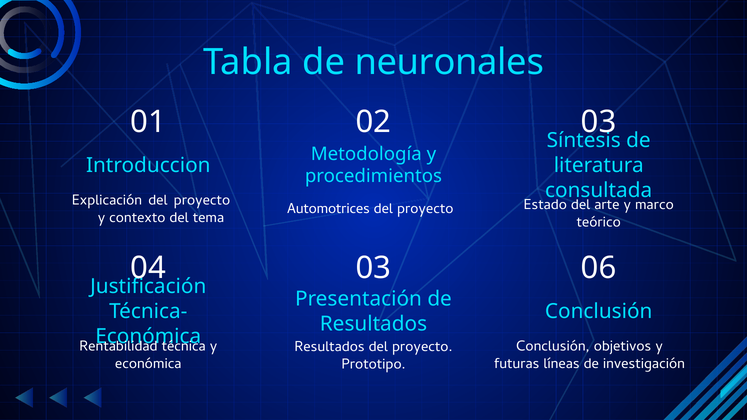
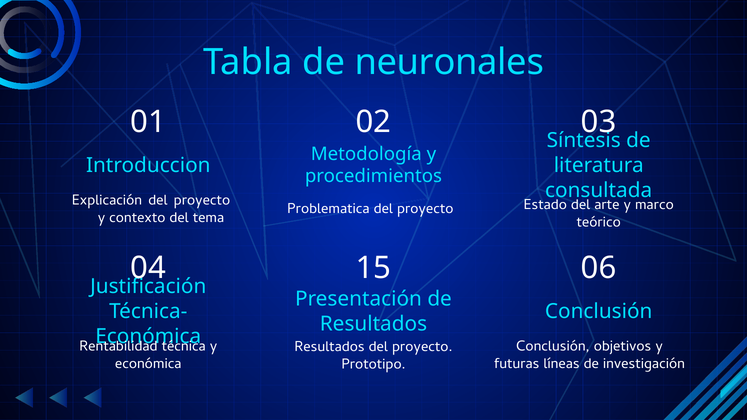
Automotrices: Automotrices -> Problematica
04 03: 03 -> 15
